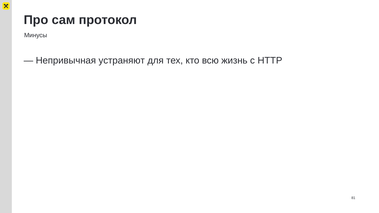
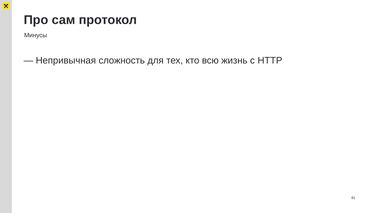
устраняют: устраняют -> сложность
